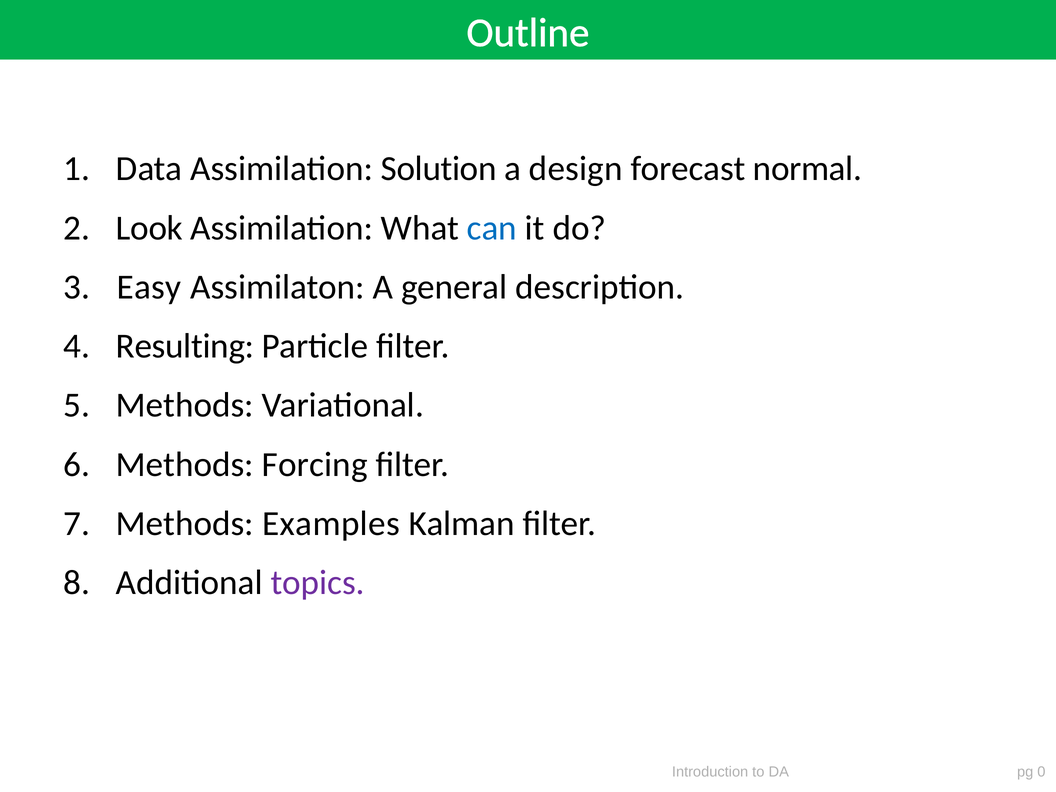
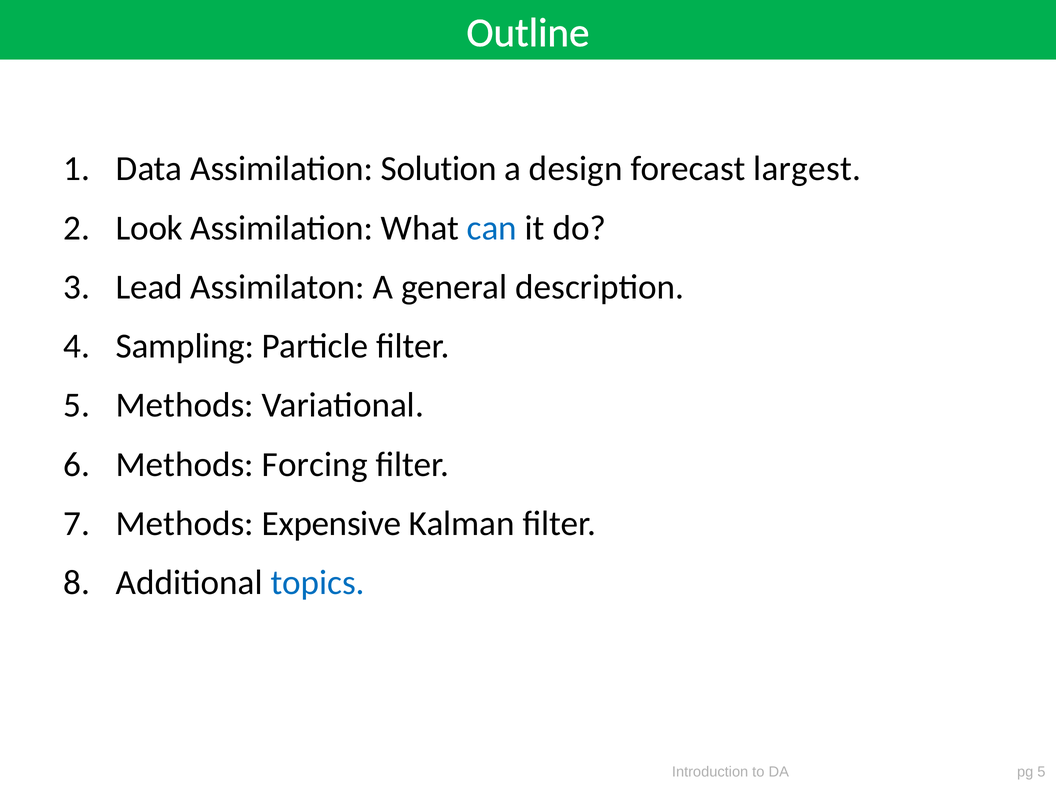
normal: normal -> largest
Easy: Easy -> Lead
Resulting: Resulting -> Sampling
Examples: Examples -> Expensive
topics colour: purple -> blue
pg 0: 0 -> 5
